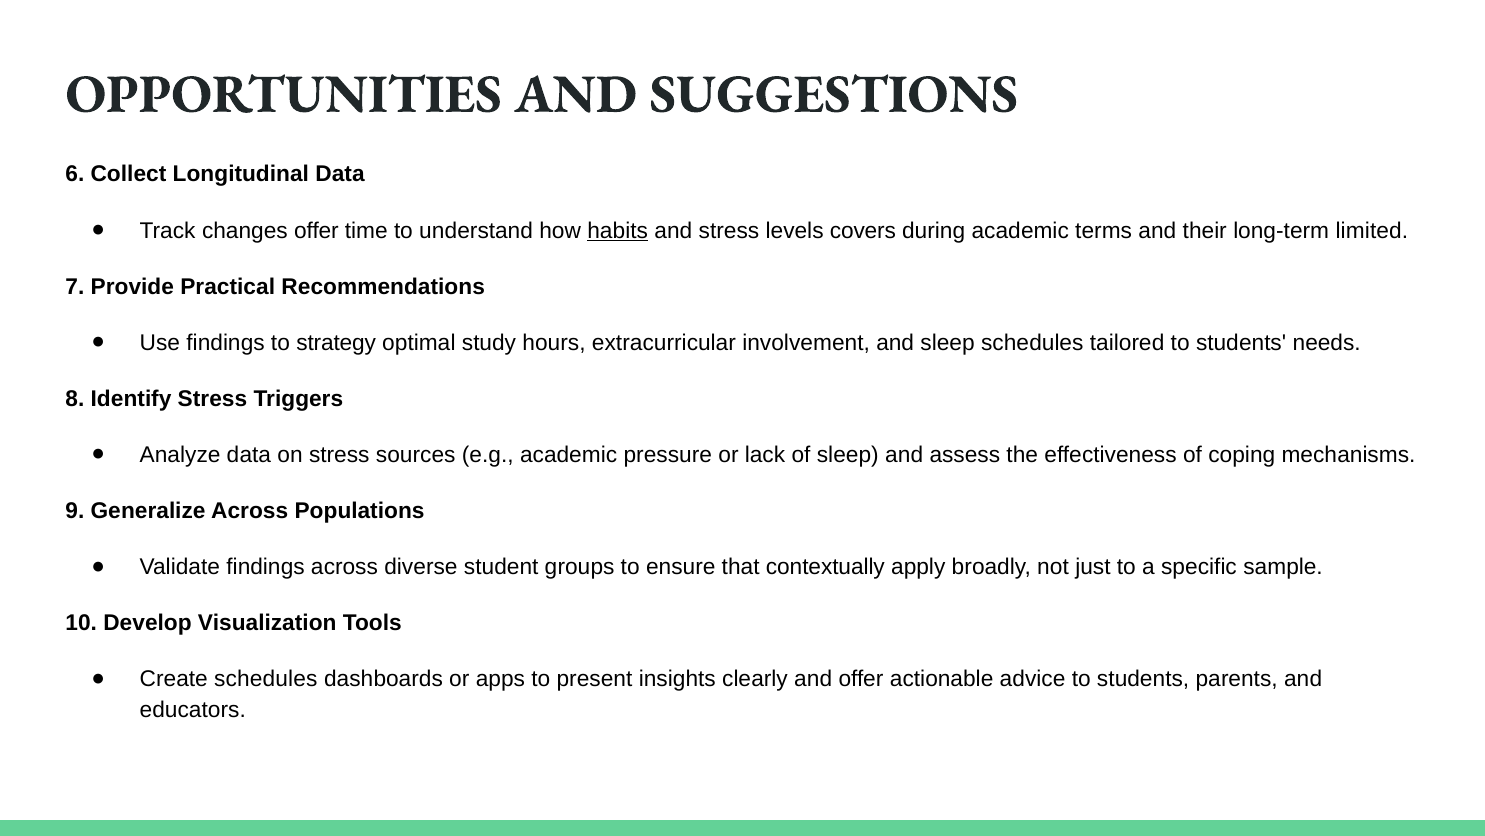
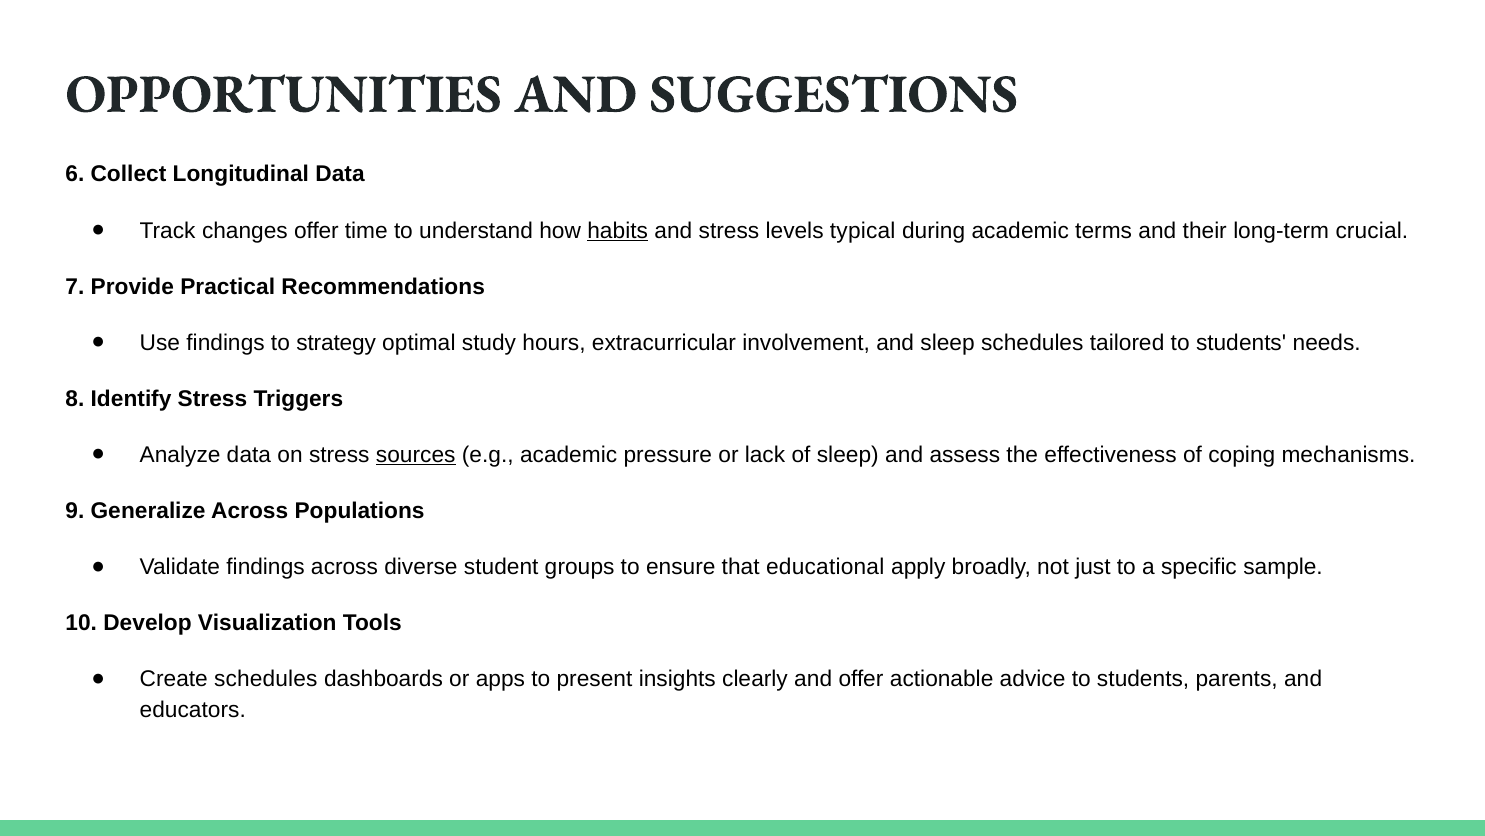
covers: covers -> typical
limited: limited -> crucial
sources underline: none -> present
contextually: contextually -> educational
